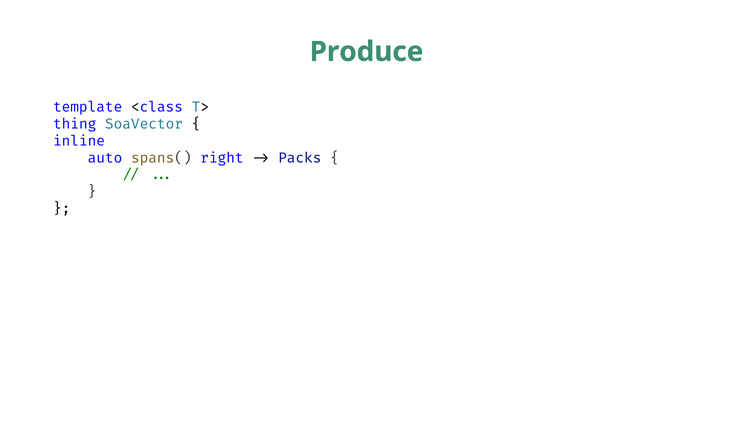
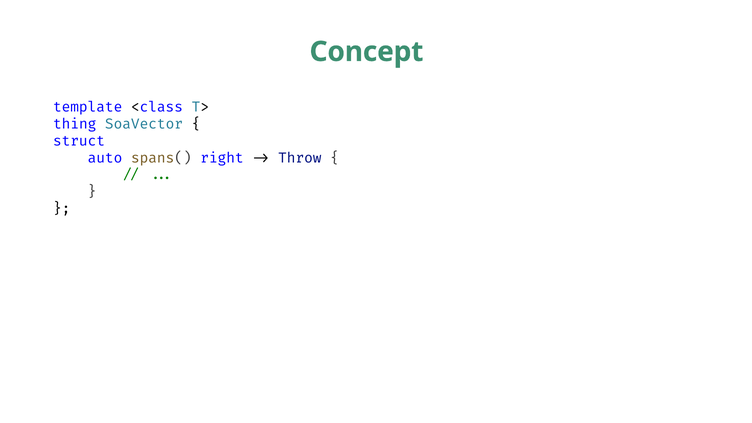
Produce: Produce -> Concept
inline: inline -> struct
Packs: Packs -> Throw
